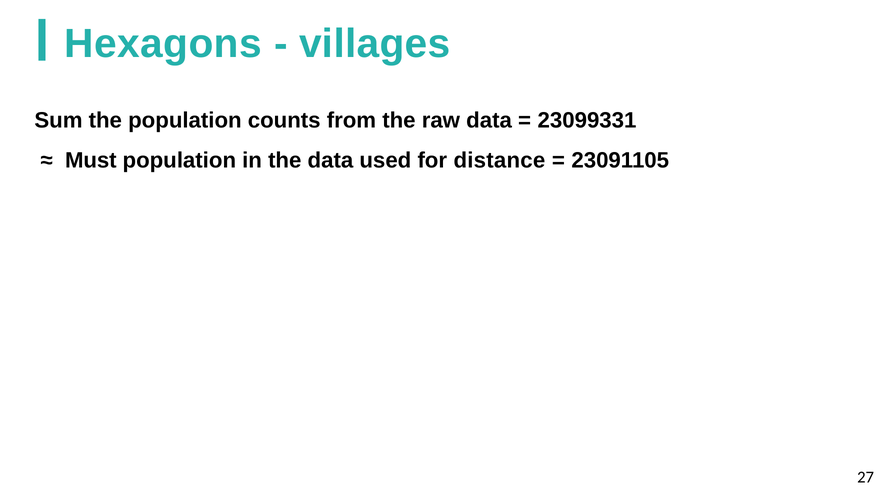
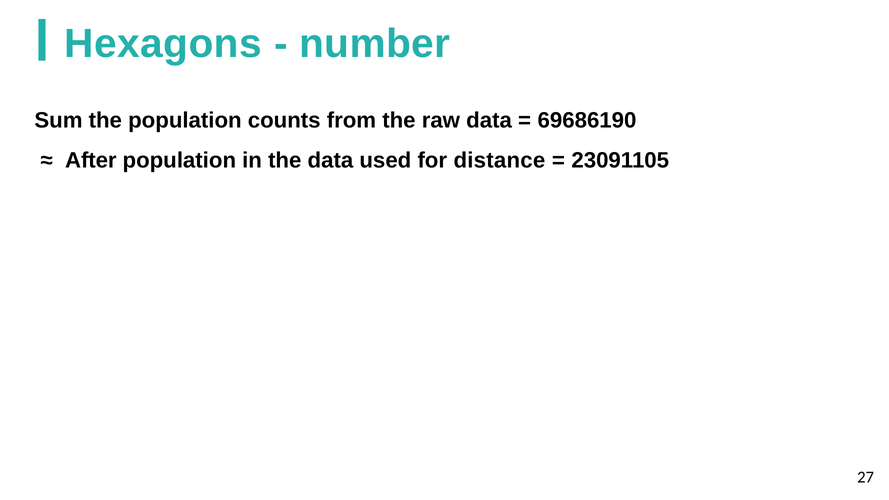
villages: villages -> number
23099331: 23099331 -> 69686190
Must: Must -> After
